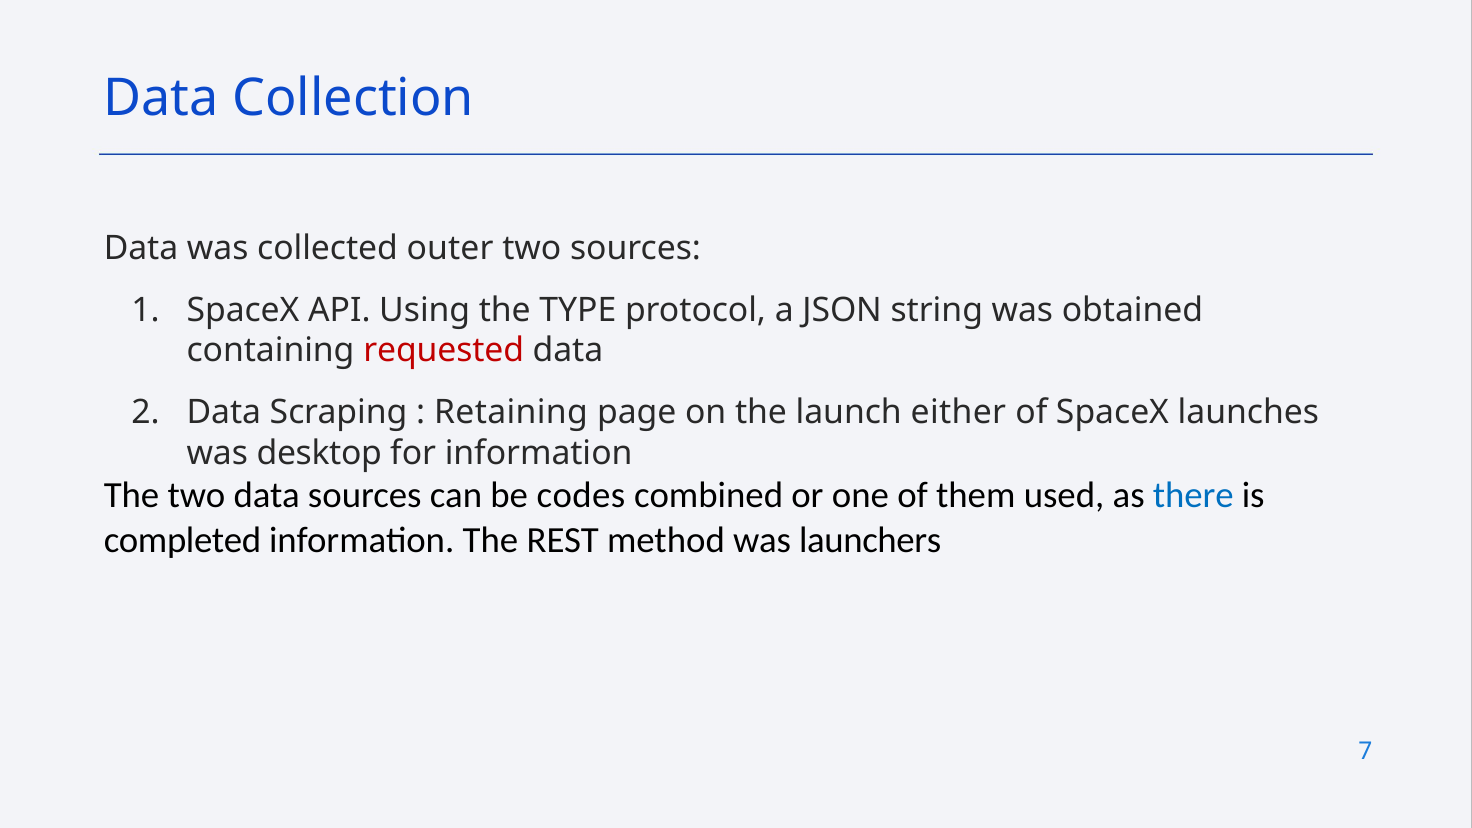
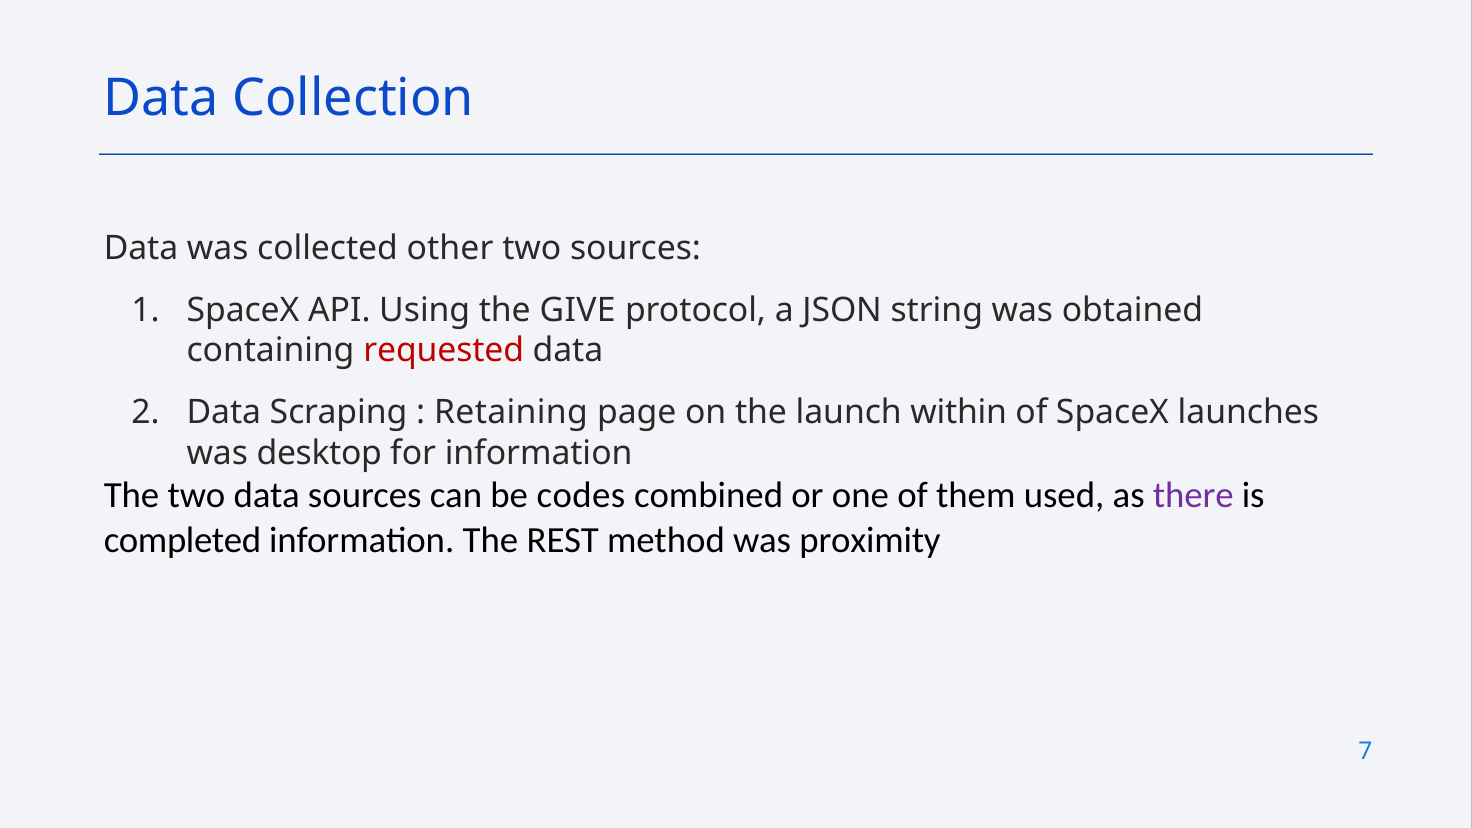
outer: outer -> other
TYPE: TYPE -> GIVE
either: either -> within
there colour: blue -> purple
launchers: launchers -> proximity
